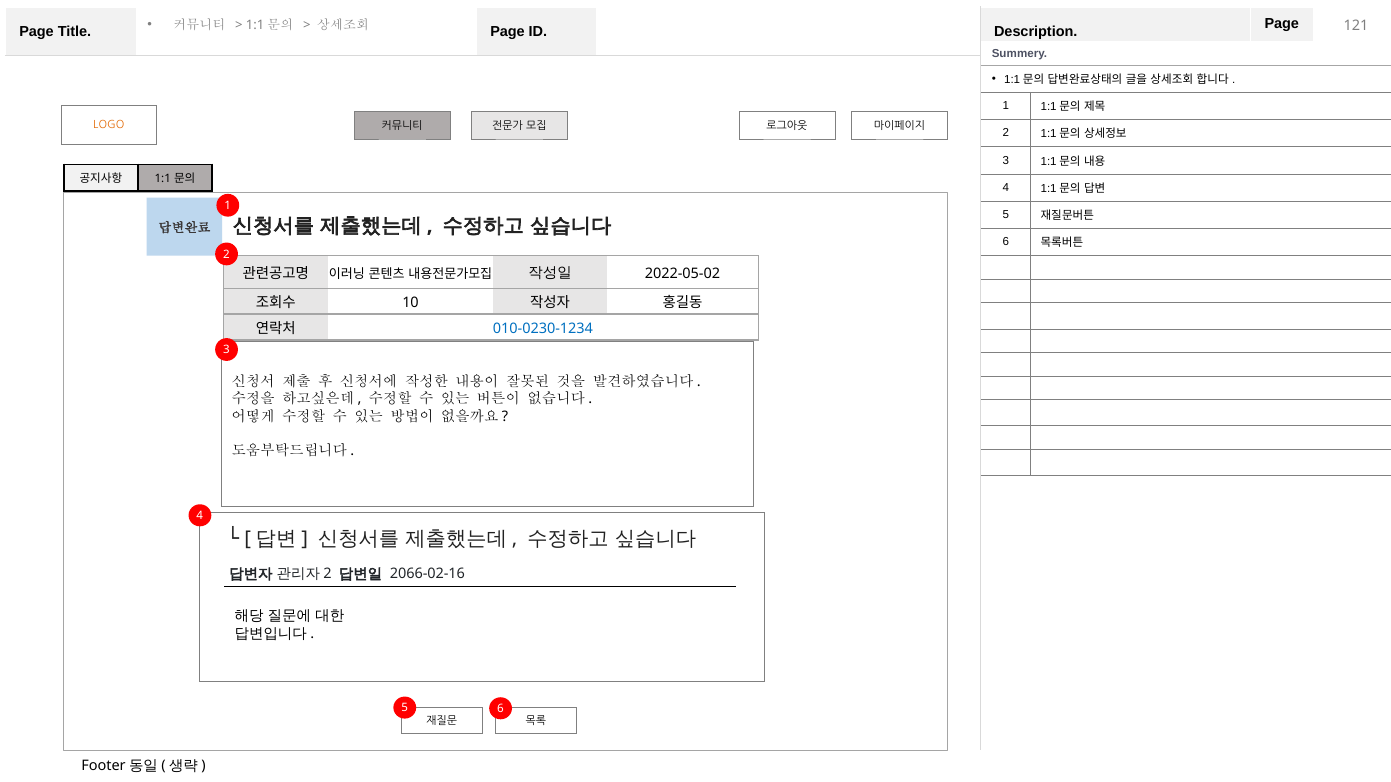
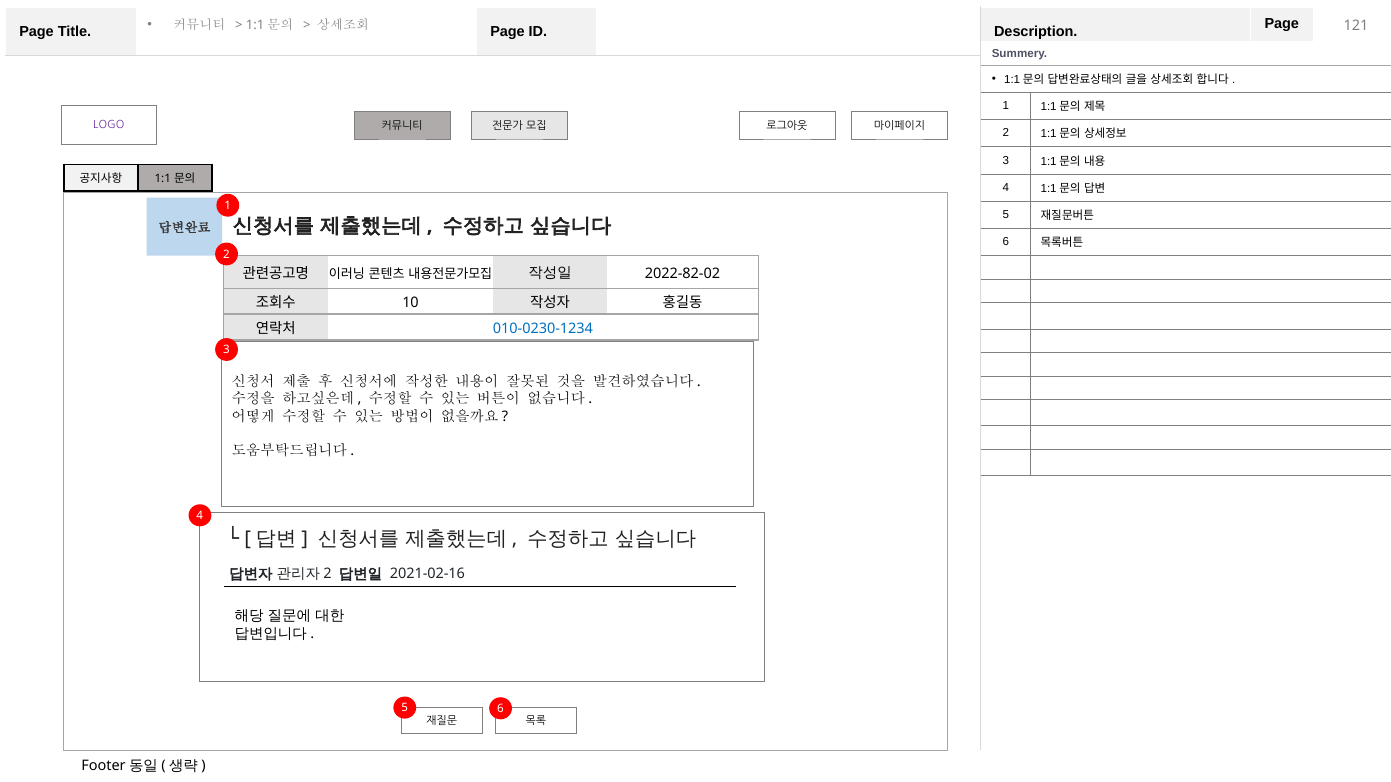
LOGO colour: orange -> purple
2022-05-02: 2022-05-02 -> 2022-82-02
2066-02-16: 2066-02-16 -> 2021-02-16
